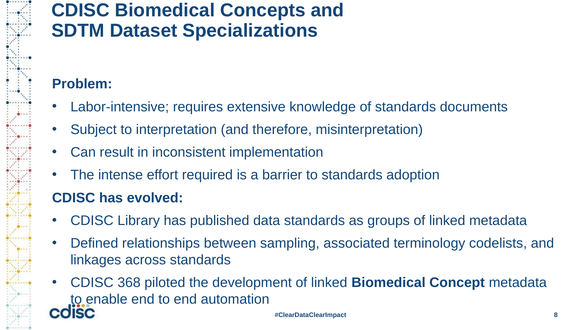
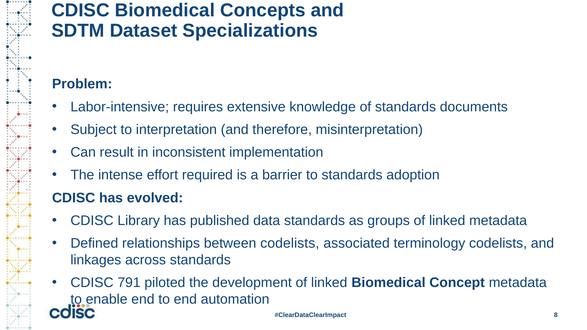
between sampling: sampling -> codelists
368: 368 -> 791
